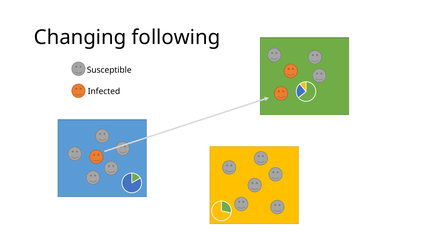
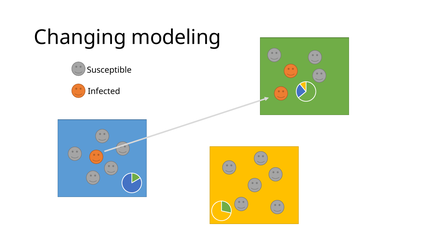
following: following -> modeling
